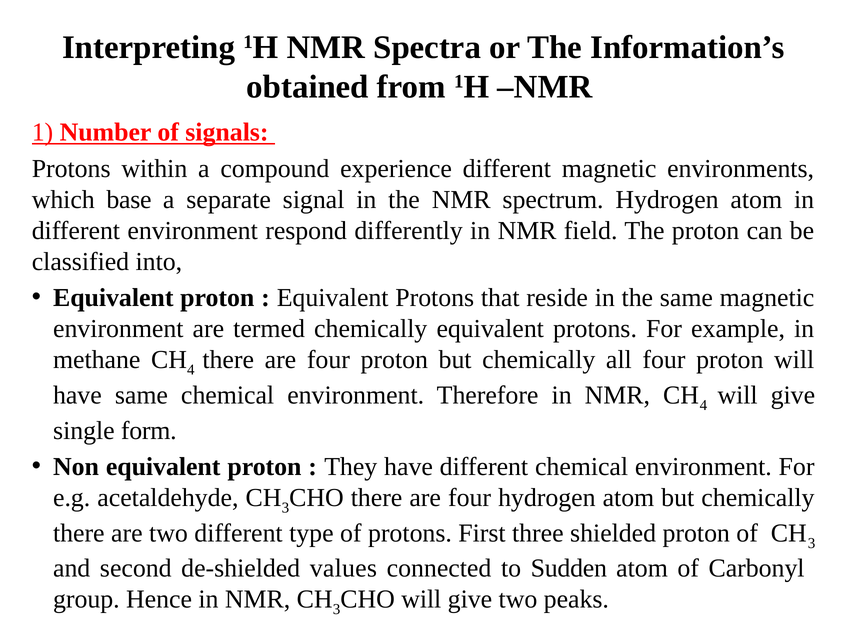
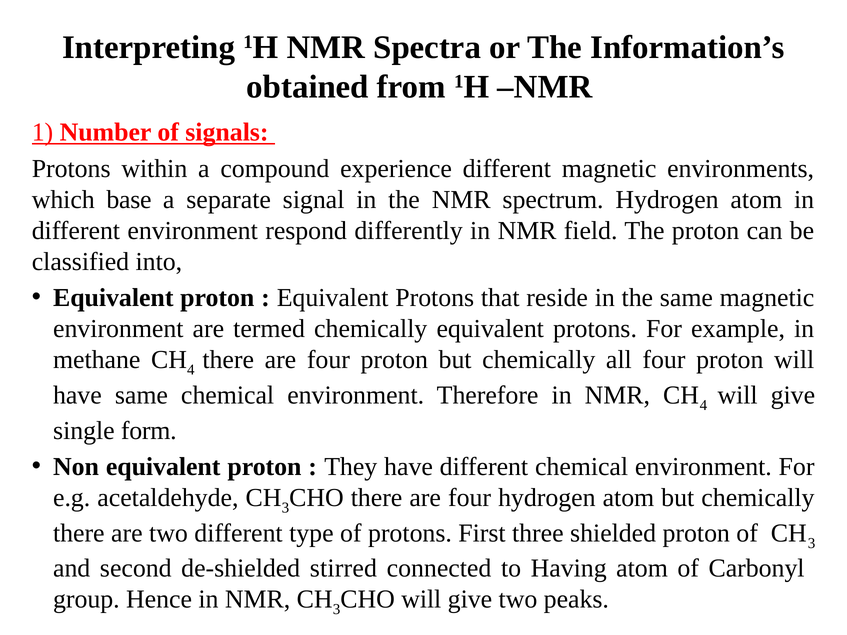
values: values -> stirred
Sudden: Sudden -> Having
